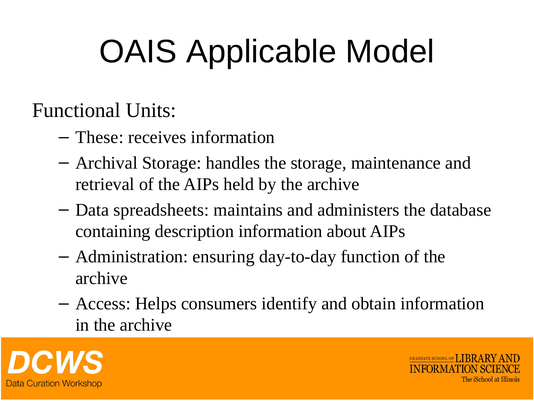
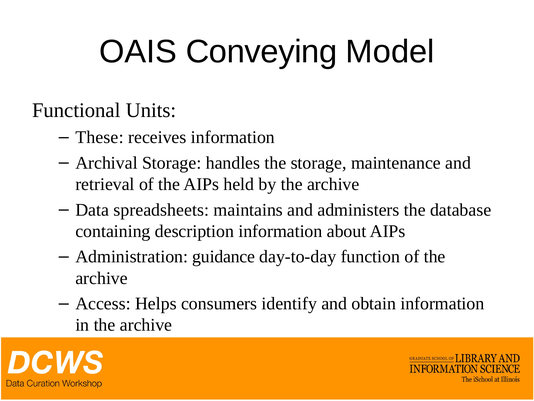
Applicable: Applicable -> Conveying
ensuring: ensuring -> guidance
